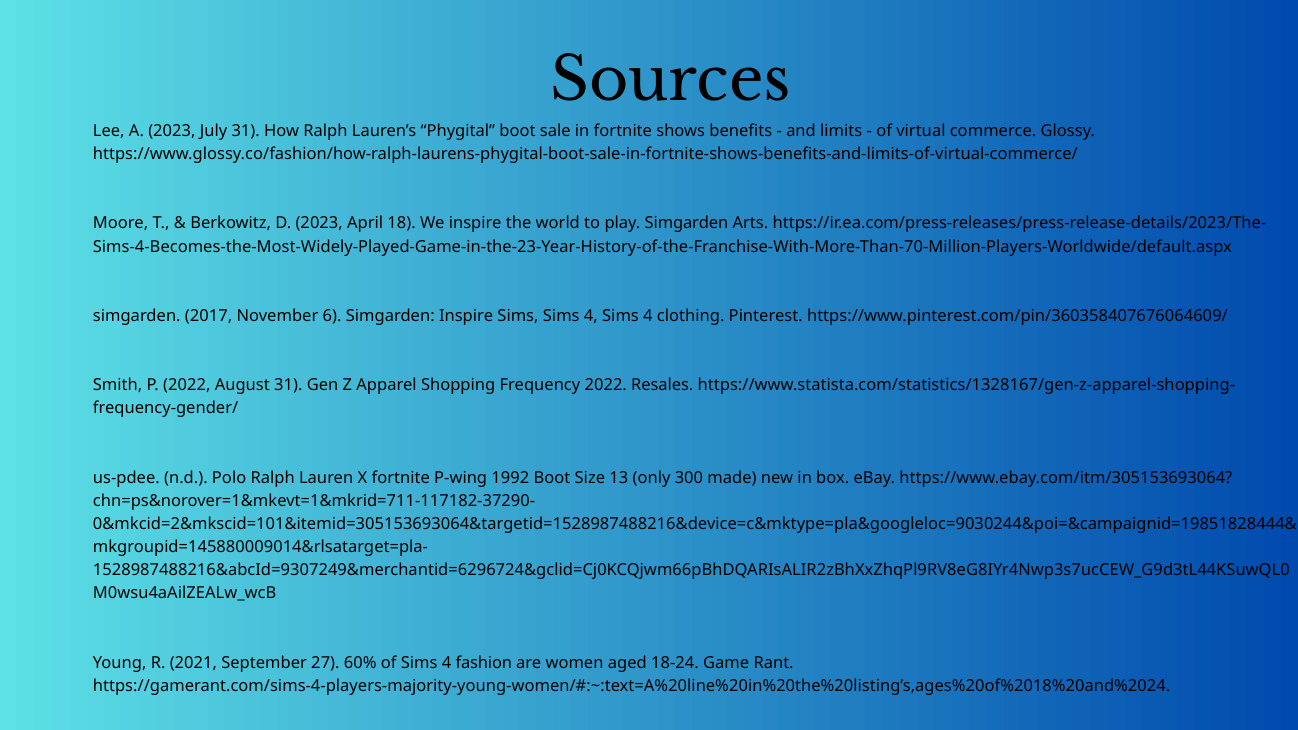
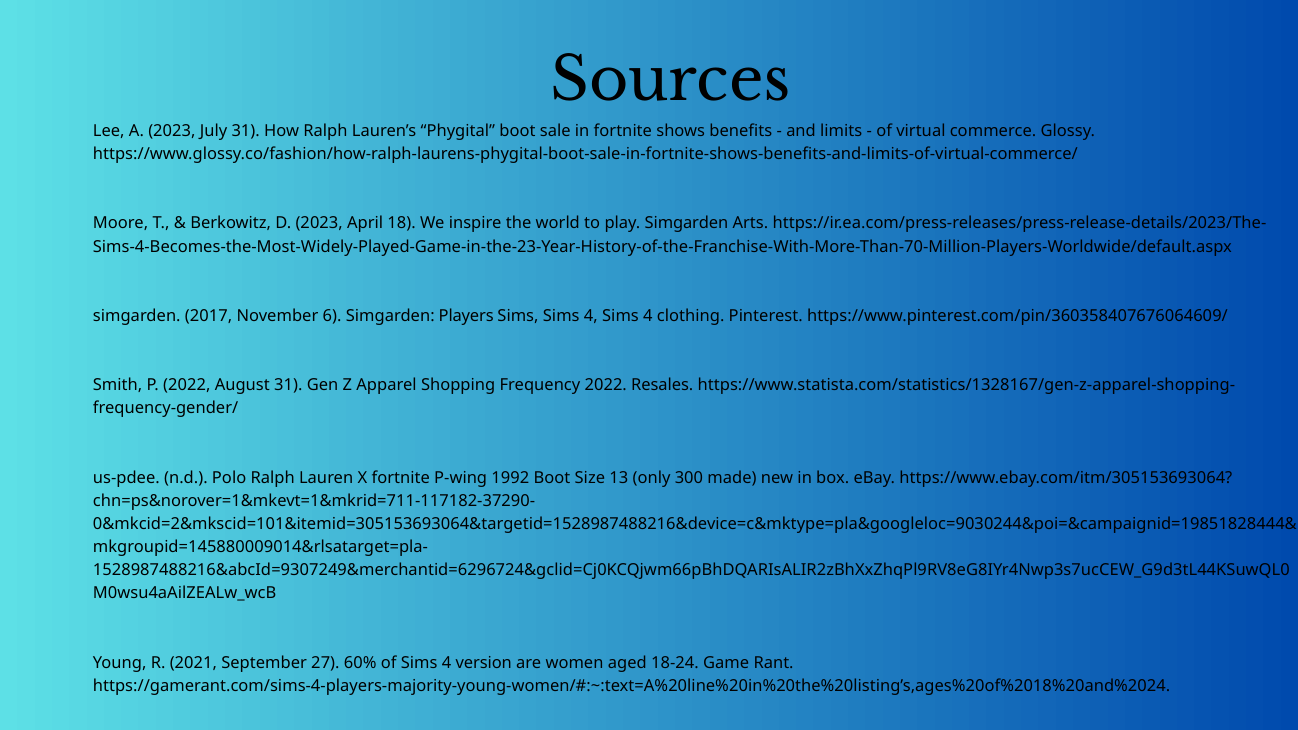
Simgarden Inspire: Inspire -> Players
fashion: fashion -> version
